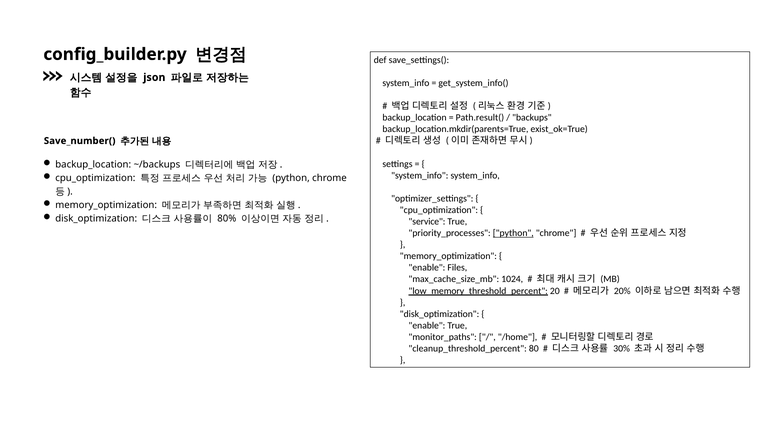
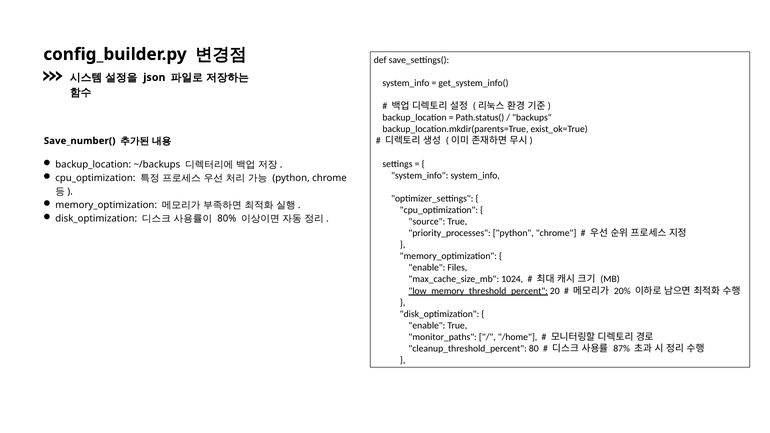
Path.result(: Path.result( -> Path.status(
service: service -> source
python at (513, 233) underline: present -> none
30%: 30% -> 87%
